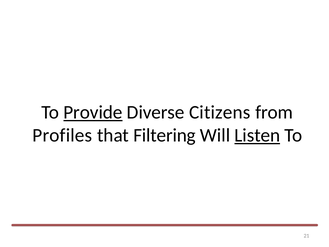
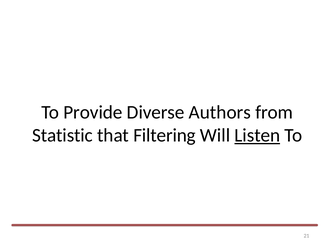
Provide underline: present -> none
Citizens: Citizens -> Authors
Profiles: Profiles -> Statistic
